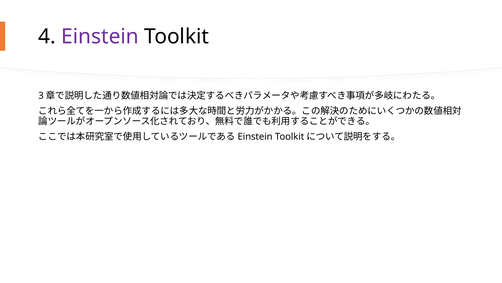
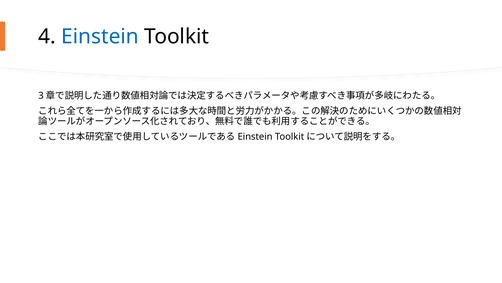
Einstein colour: purple -> blue
